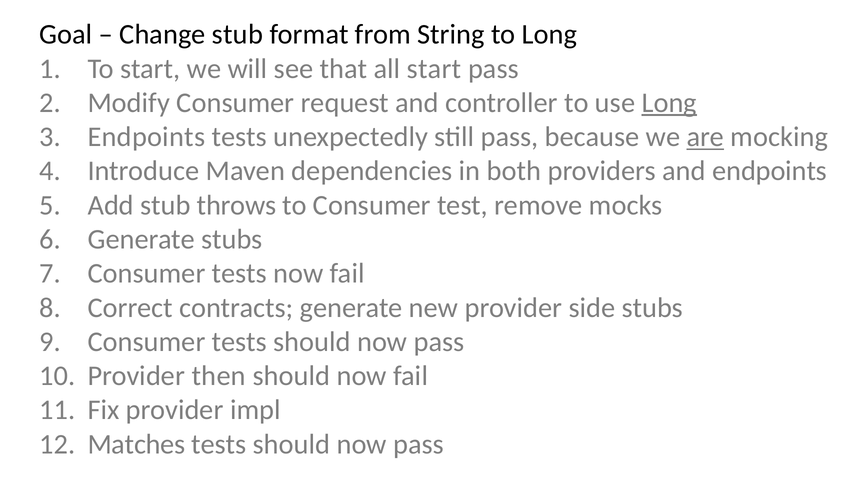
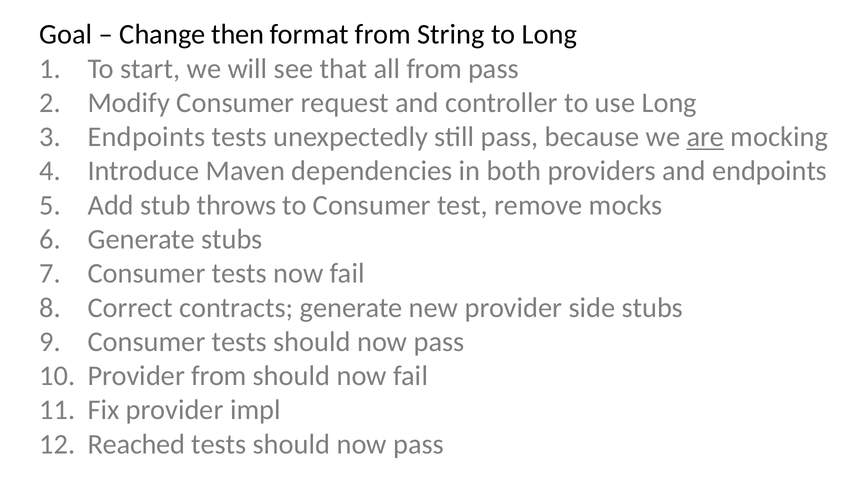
Change stub: stub -> then
all start: start -> from
Long at (669, 103) underline: present -> none
Provider then: then -> from
Matches: Matches -> Reached
